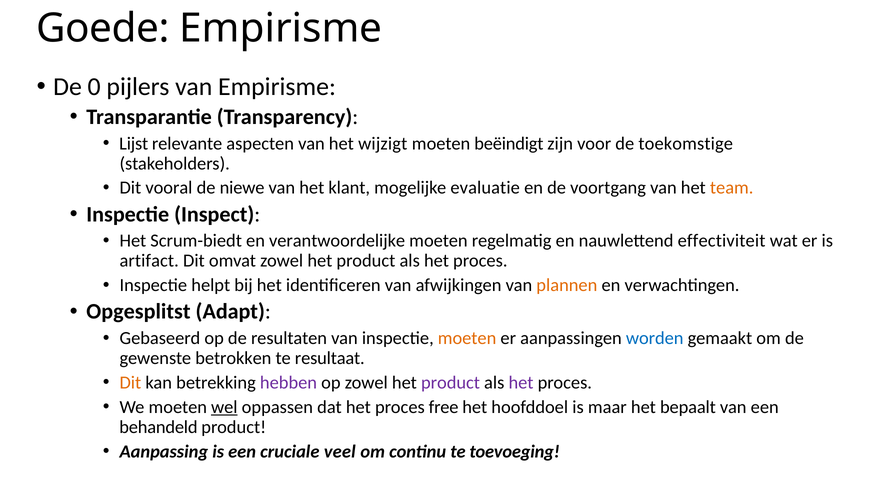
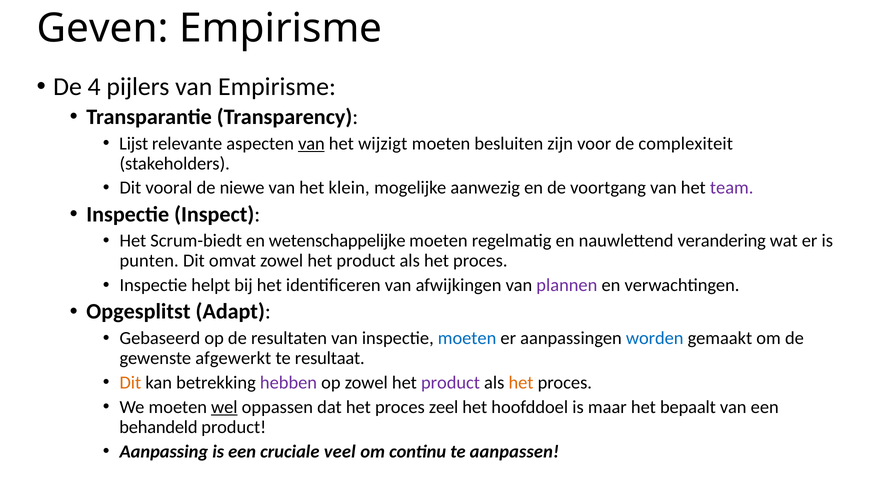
Goede: Goede -> Geven
0: 0 -> 4
van at (311, 144) underline: none -> present
beëindigt: beëindigt -> besluiten
toekomstige: toekomstige -> complexiteit
klant: klant -> klein
evaluatie: evaluatie -> aanwezig
team colour: orange -> purple
verantwoordelijke: verantwoordelijke -> wetenschappelijke
effectiviteit: effectiviteit -> verandering
artifact: artifact -> punten
plannen colour: orange -> purple
moeten at (467, 338) colour: orange -> blue
betrokken: betrokken -> afgewerkt
het at (521, 383) colour: purple -> orange
free: free -> zeel
toevoeging: toevoeging -> aanpassen
